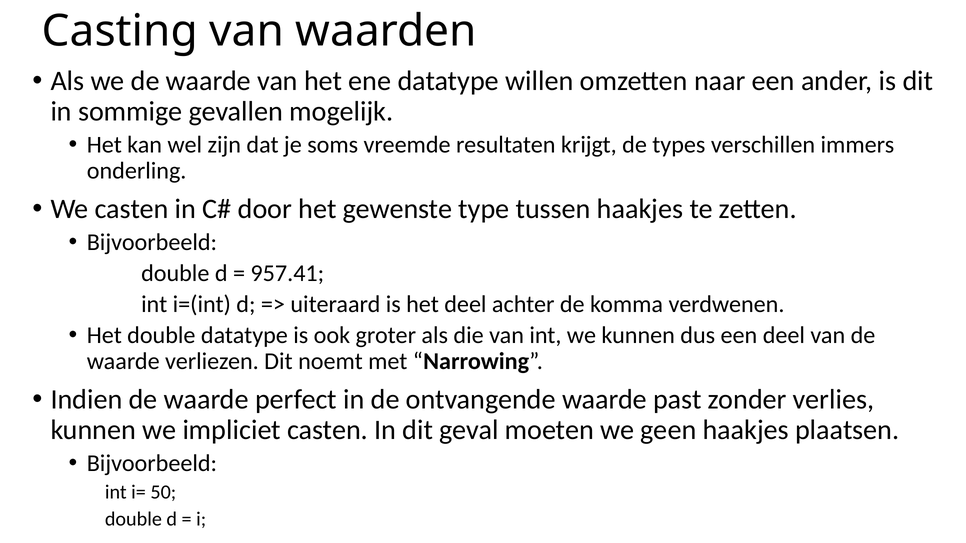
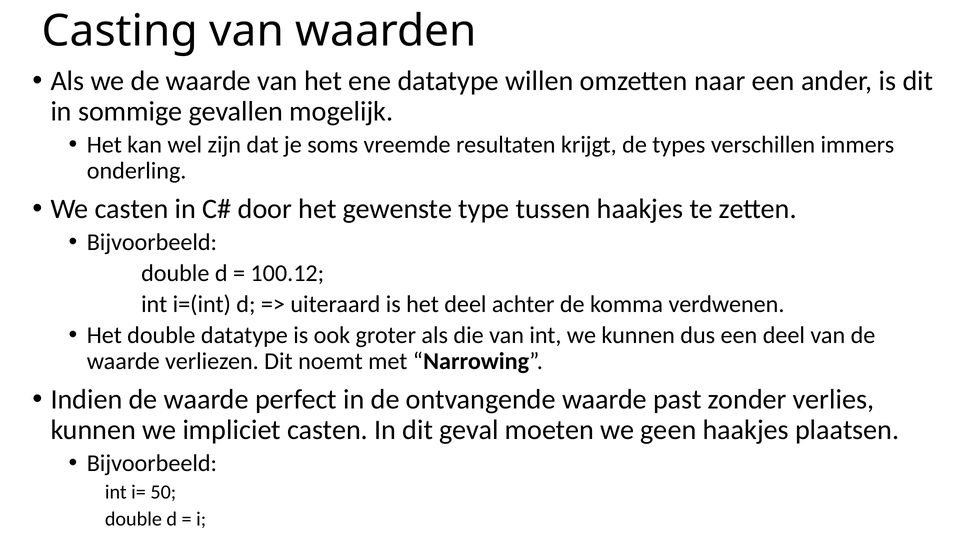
957.41: 957.41 -> 100.12
